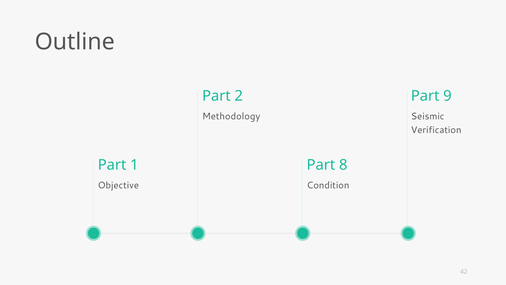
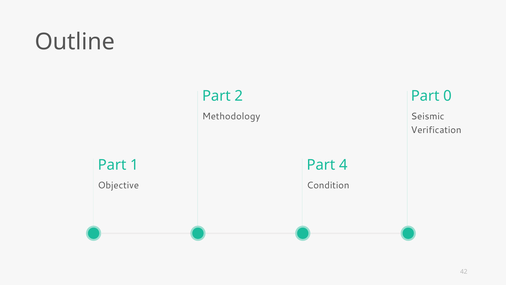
9: 9 -> 0
8: 8 -> 4
